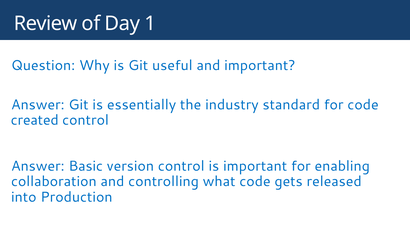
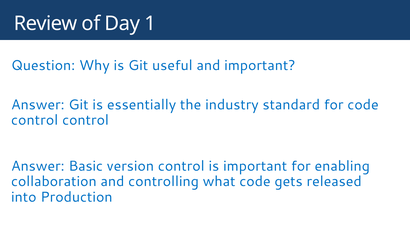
created at (35, 120): created -> control
